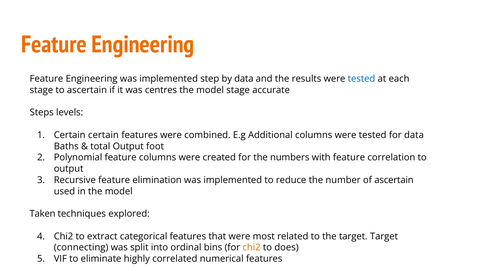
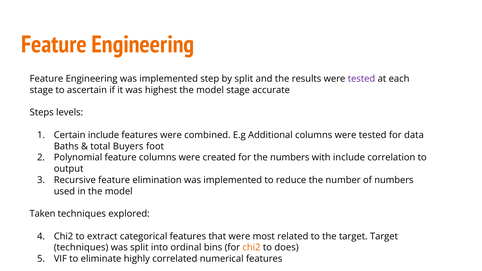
by data: data -> split
tested at (361, 79) colour: blue -> purple
centres: centres -> highest
Certain certain: certain -> include
total Output: Output -> Buyers
with feature: feature -> include
of ascertain: ascertain -> numbers
connecting at (81, 248): connecting -> techniques
